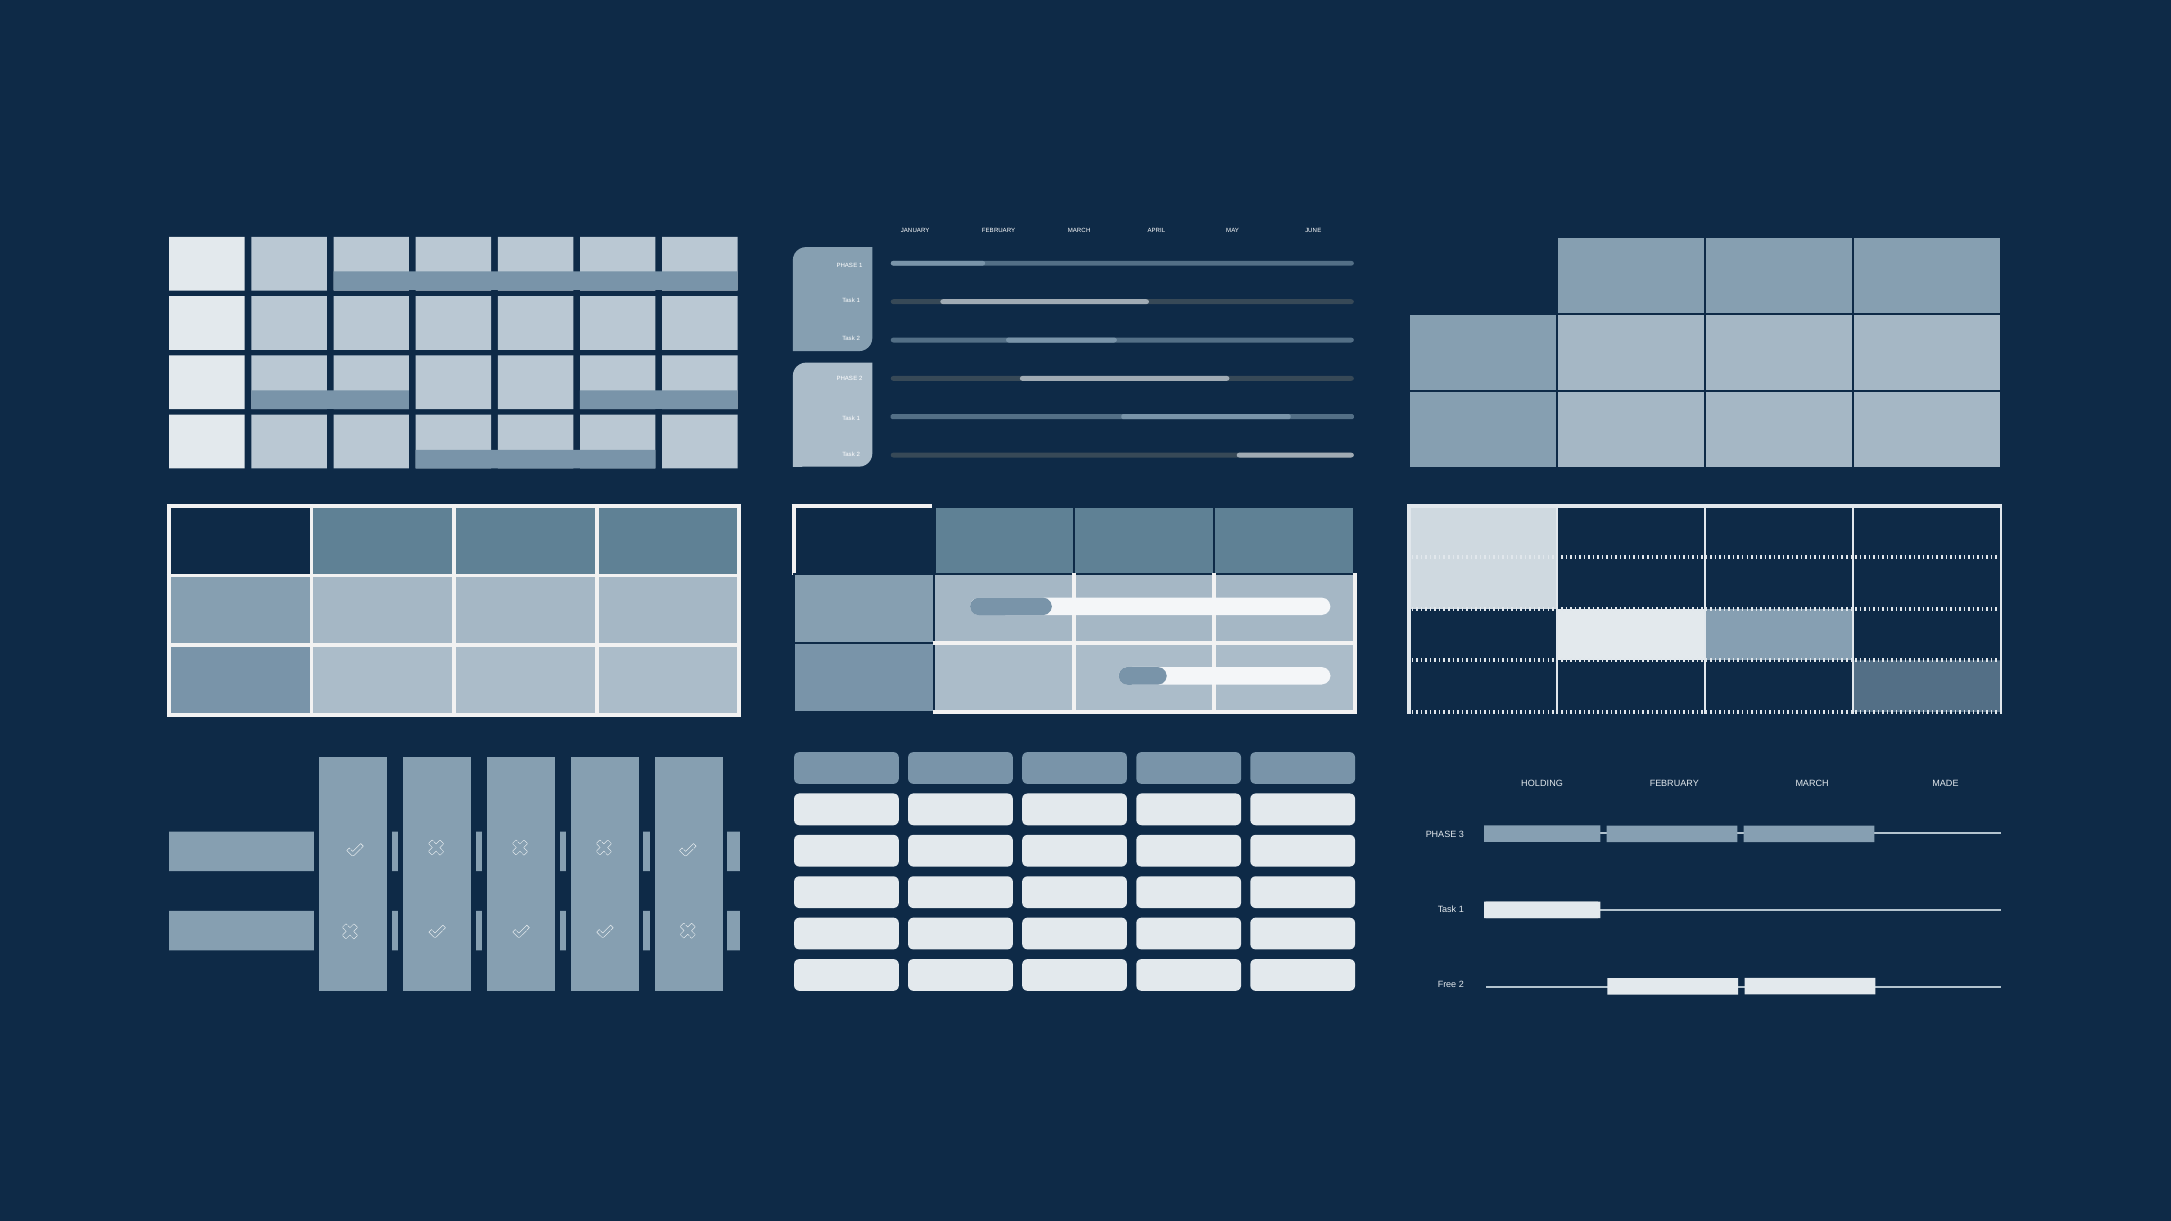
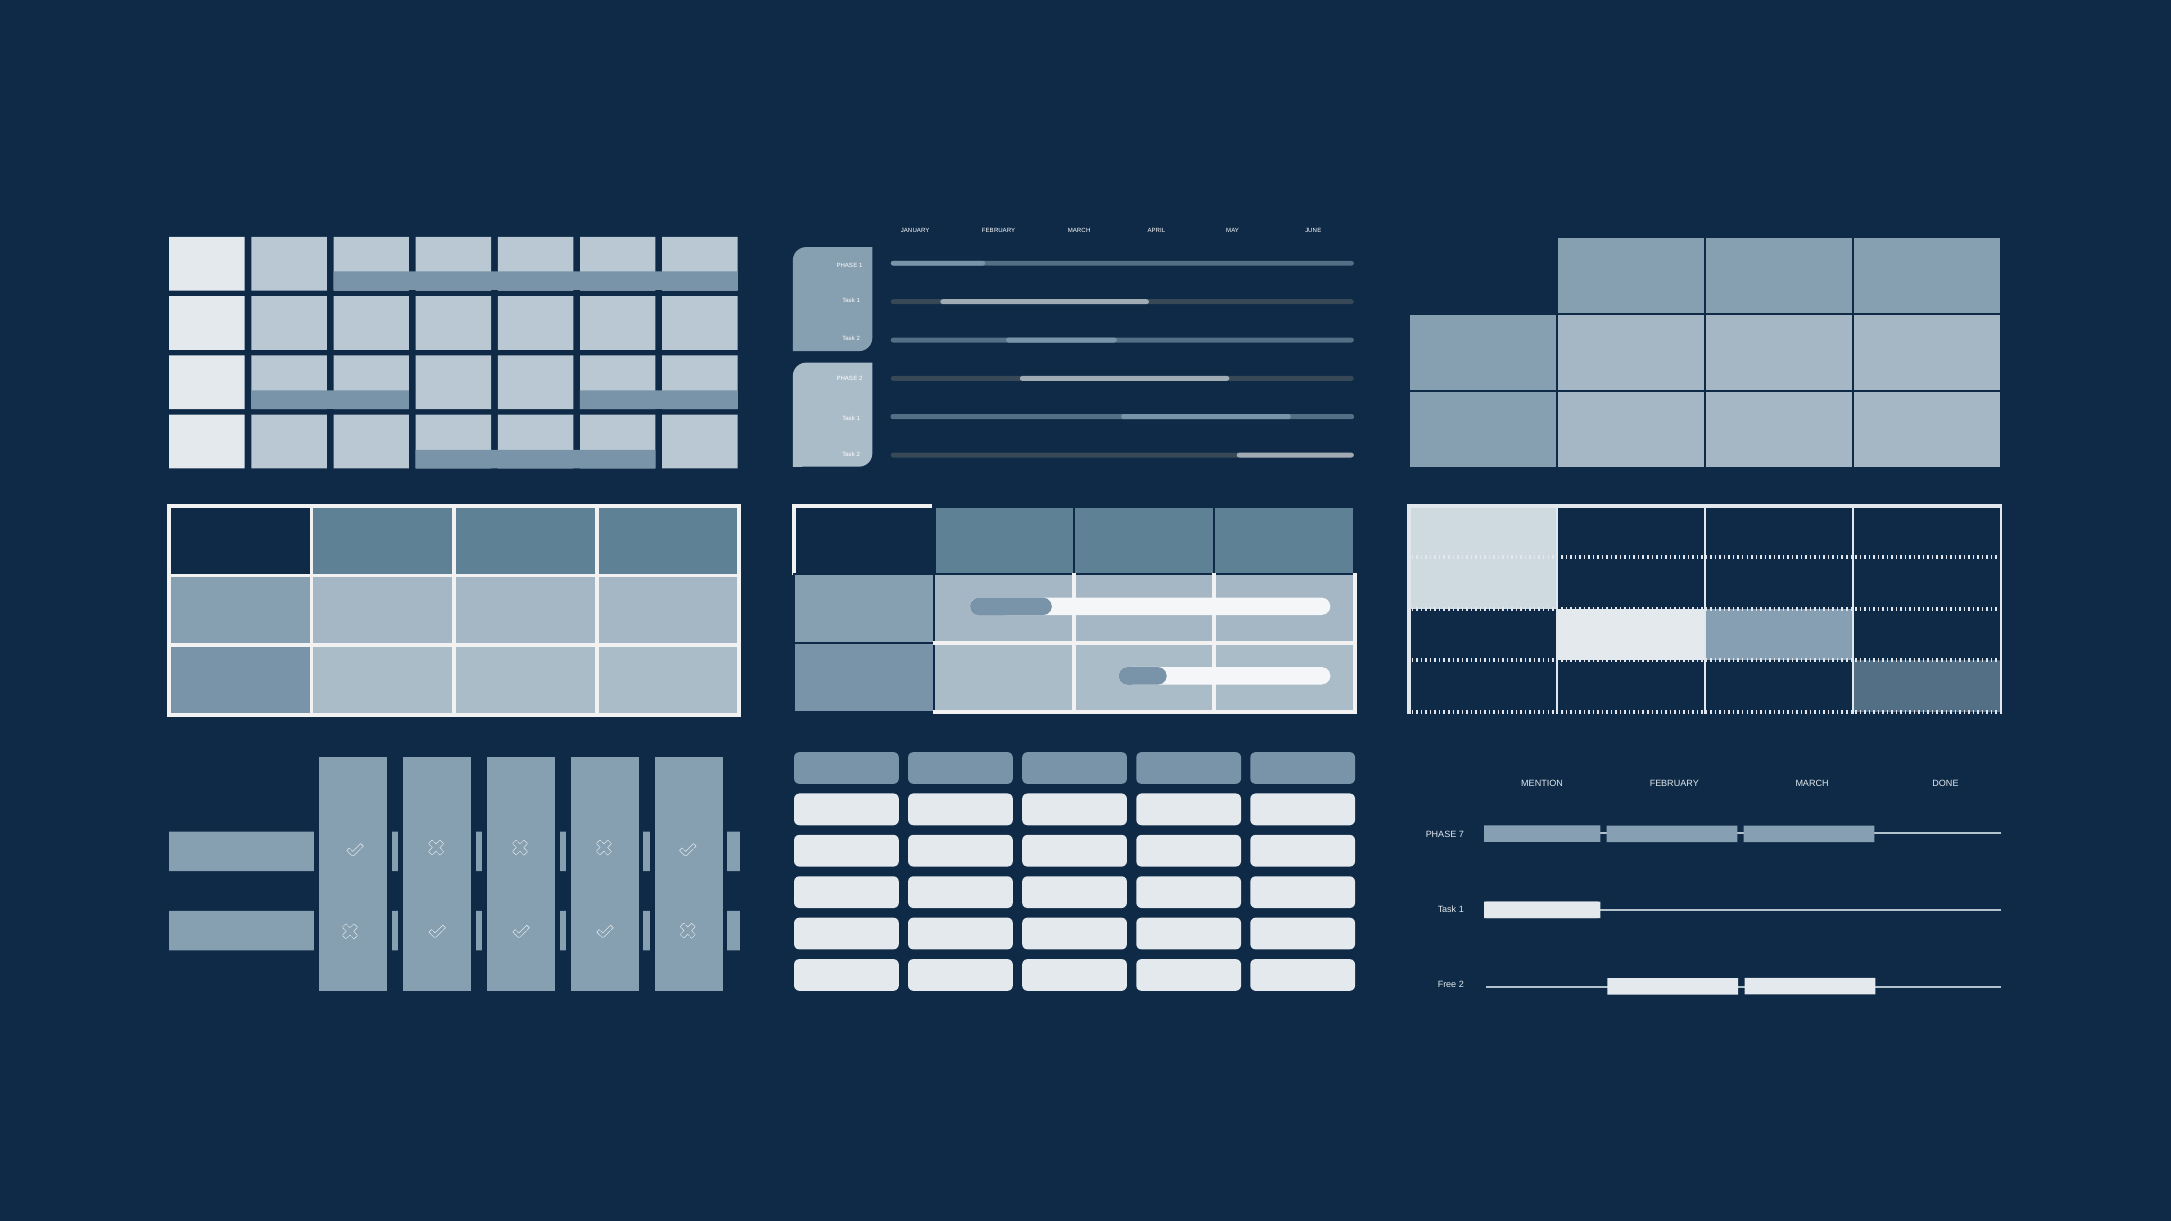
HOLDING: HOLDING -> MENTION
MADE: MADE -> DONE
3: 3 -> 7
